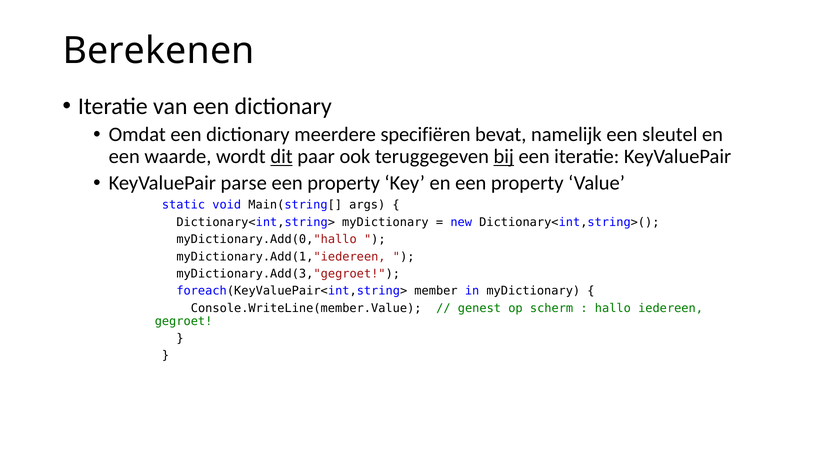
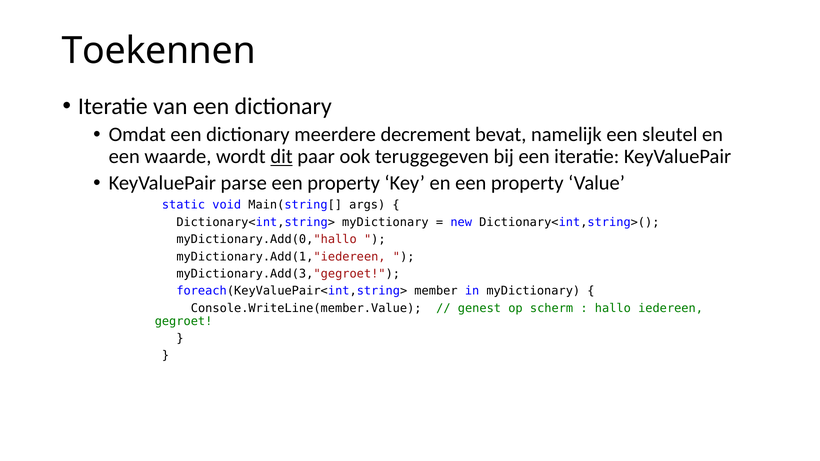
Berekenen: Berekenen -> Toekennen
specifiëren: specifiëren -> decrement
bij underline: present -> none
